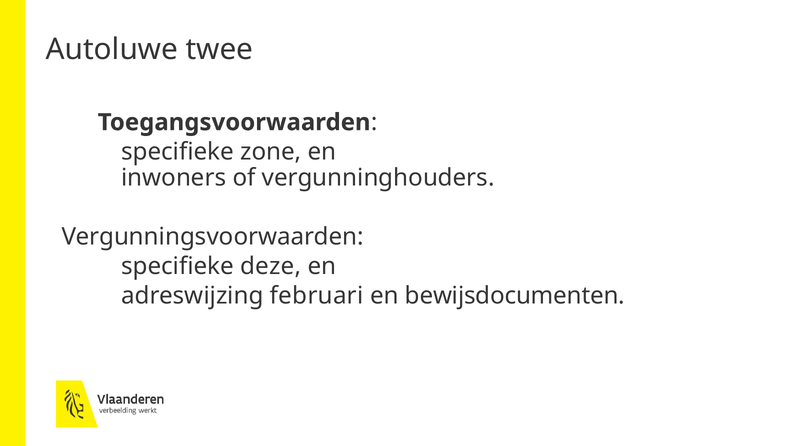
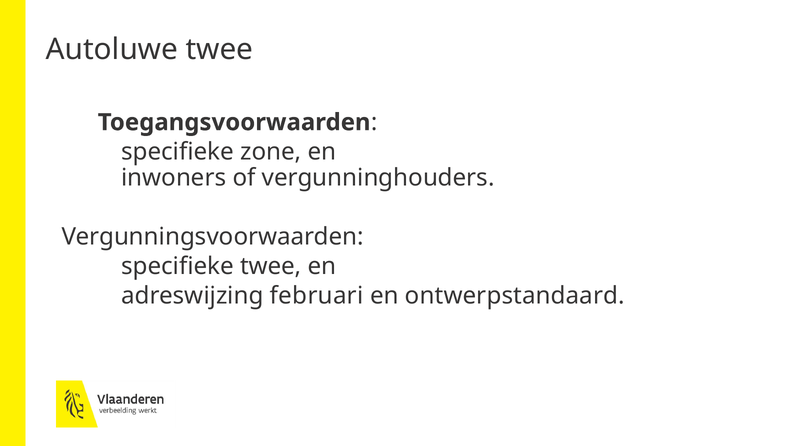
specifieke deze: deze -> twee
bewijsdocumenten: bewijsdocumenten -> ontwerpstandaard
